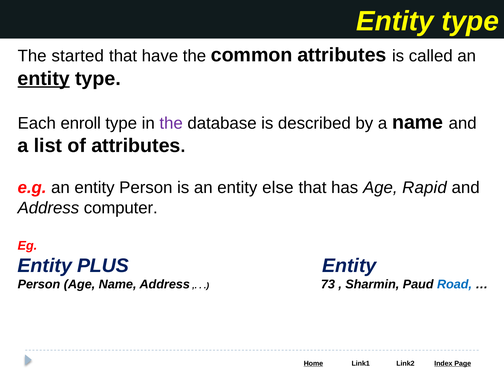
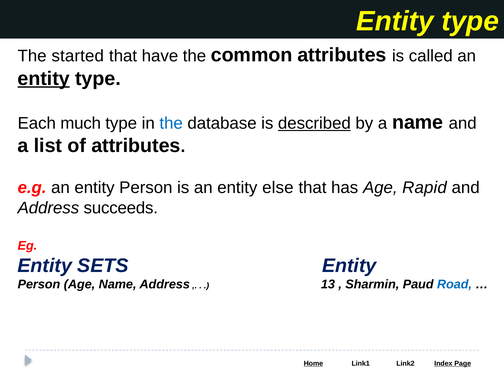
enroll: enroll -> much
the at (171, 123) colour: purple -> blue
described underline: none -> present
computer: computer -> succeeds
PLUS: PLUS -> SETS
73: 73 -> 13
